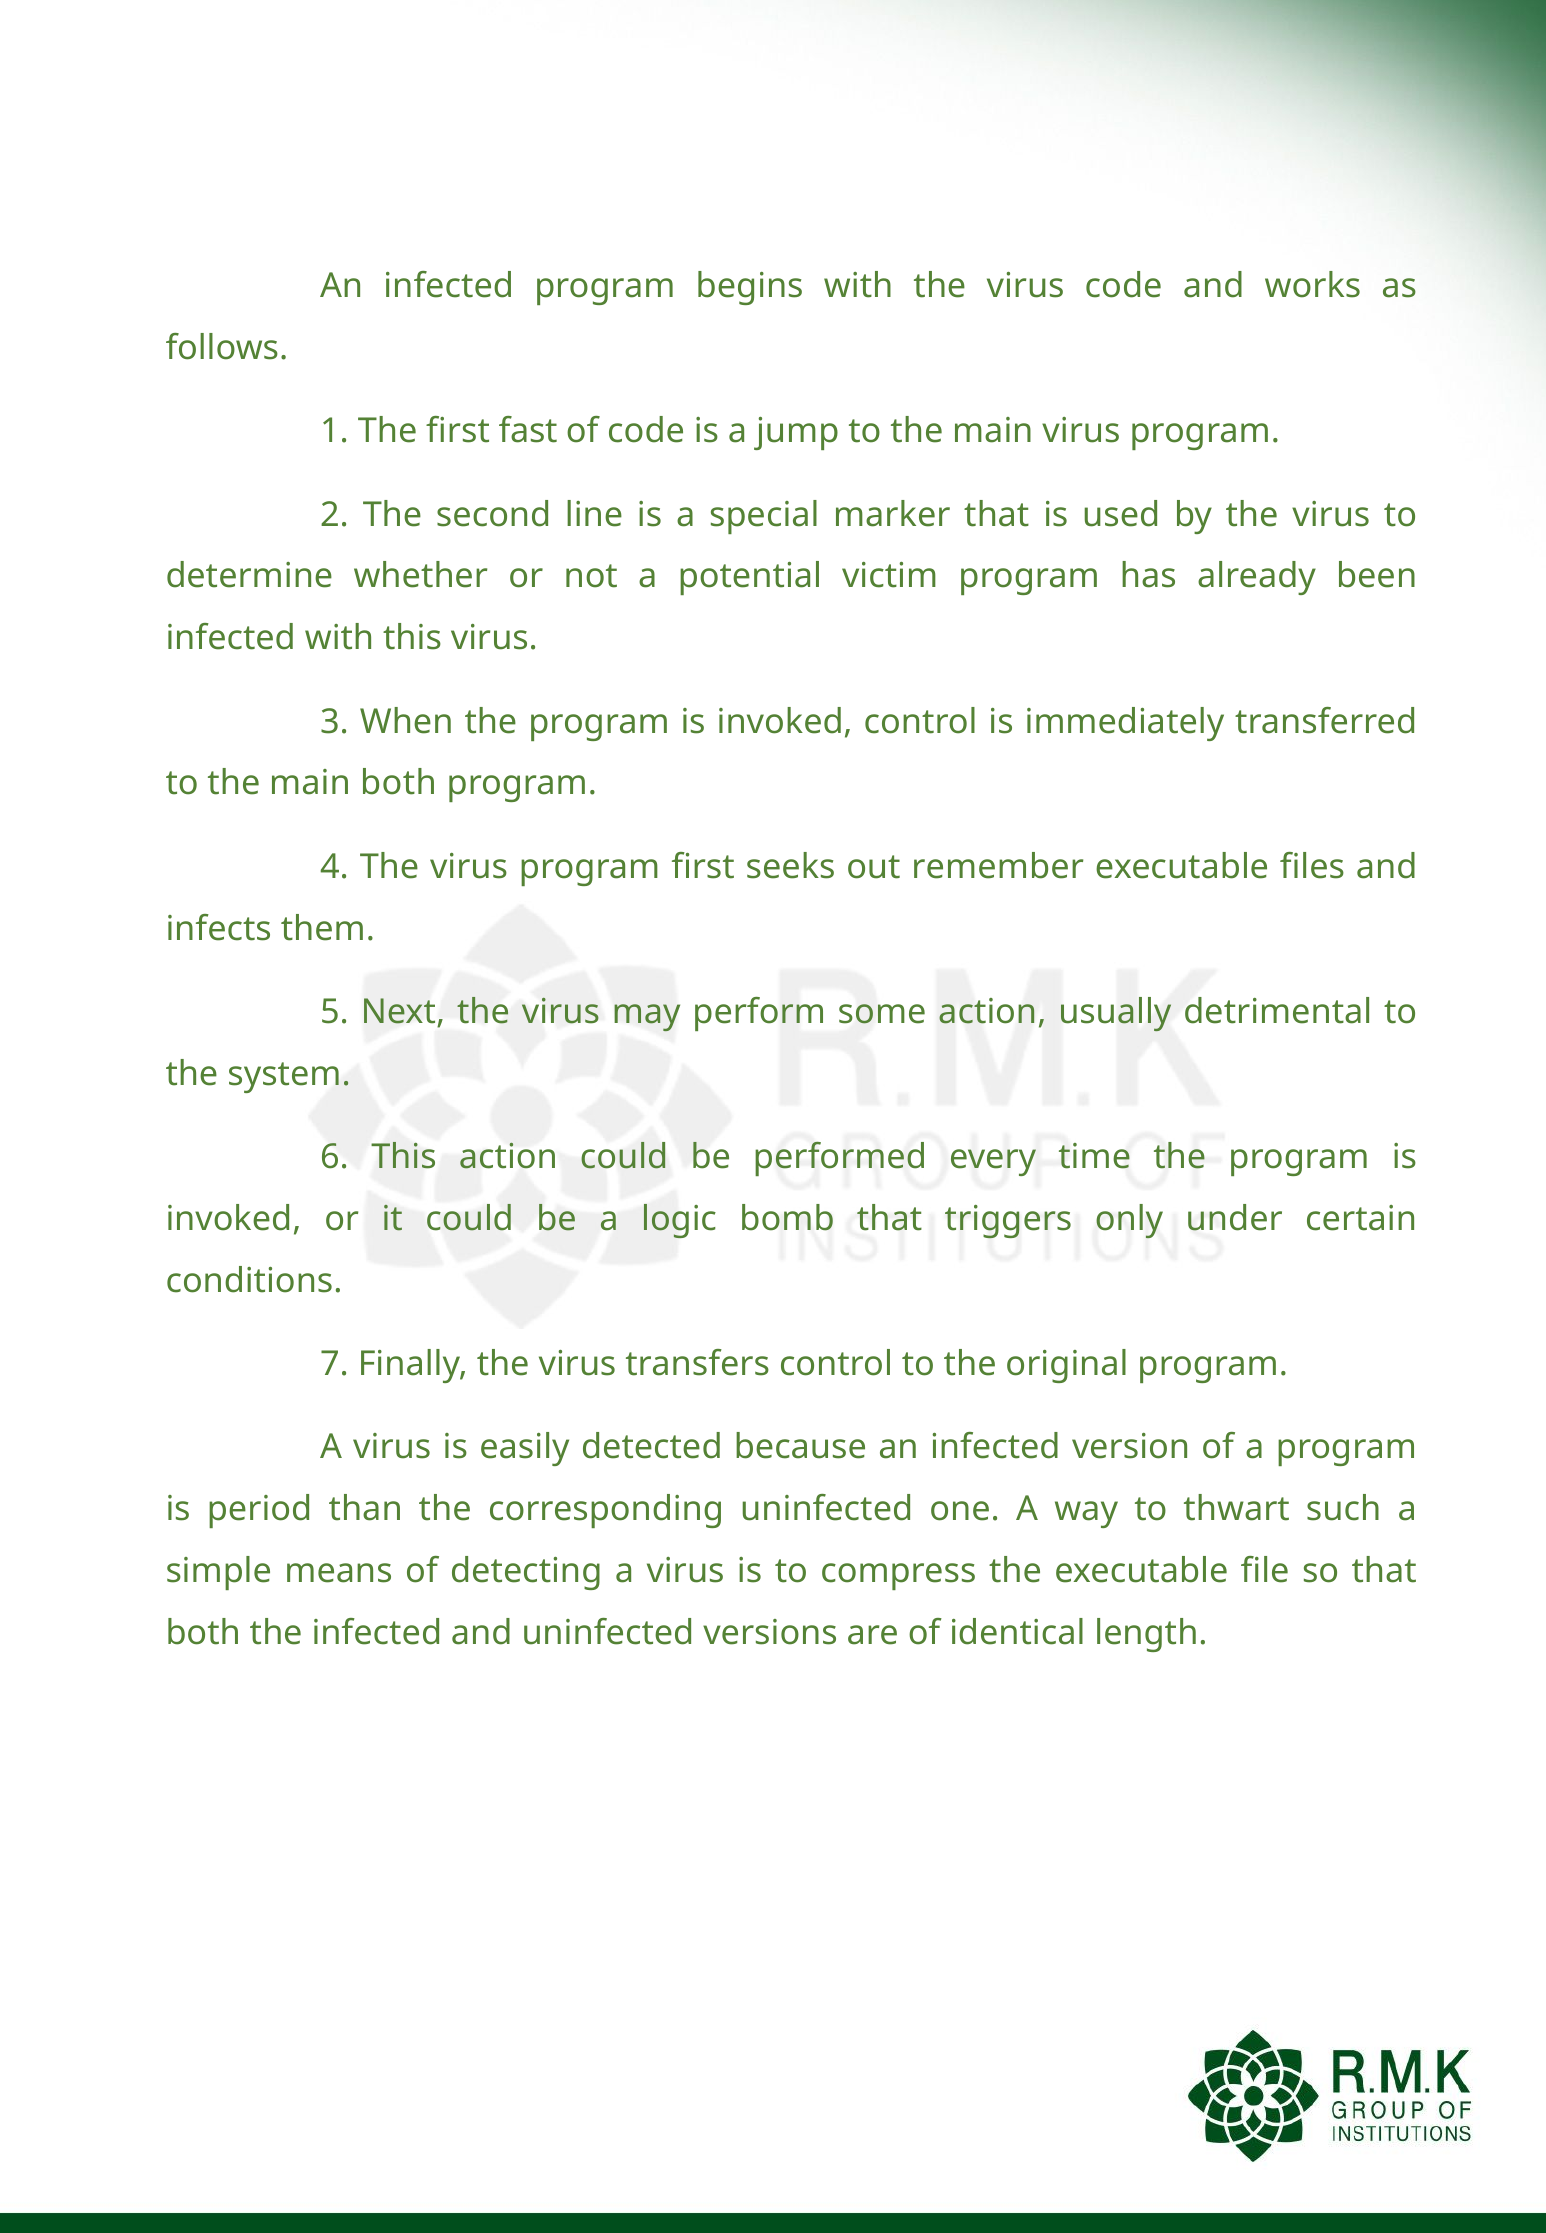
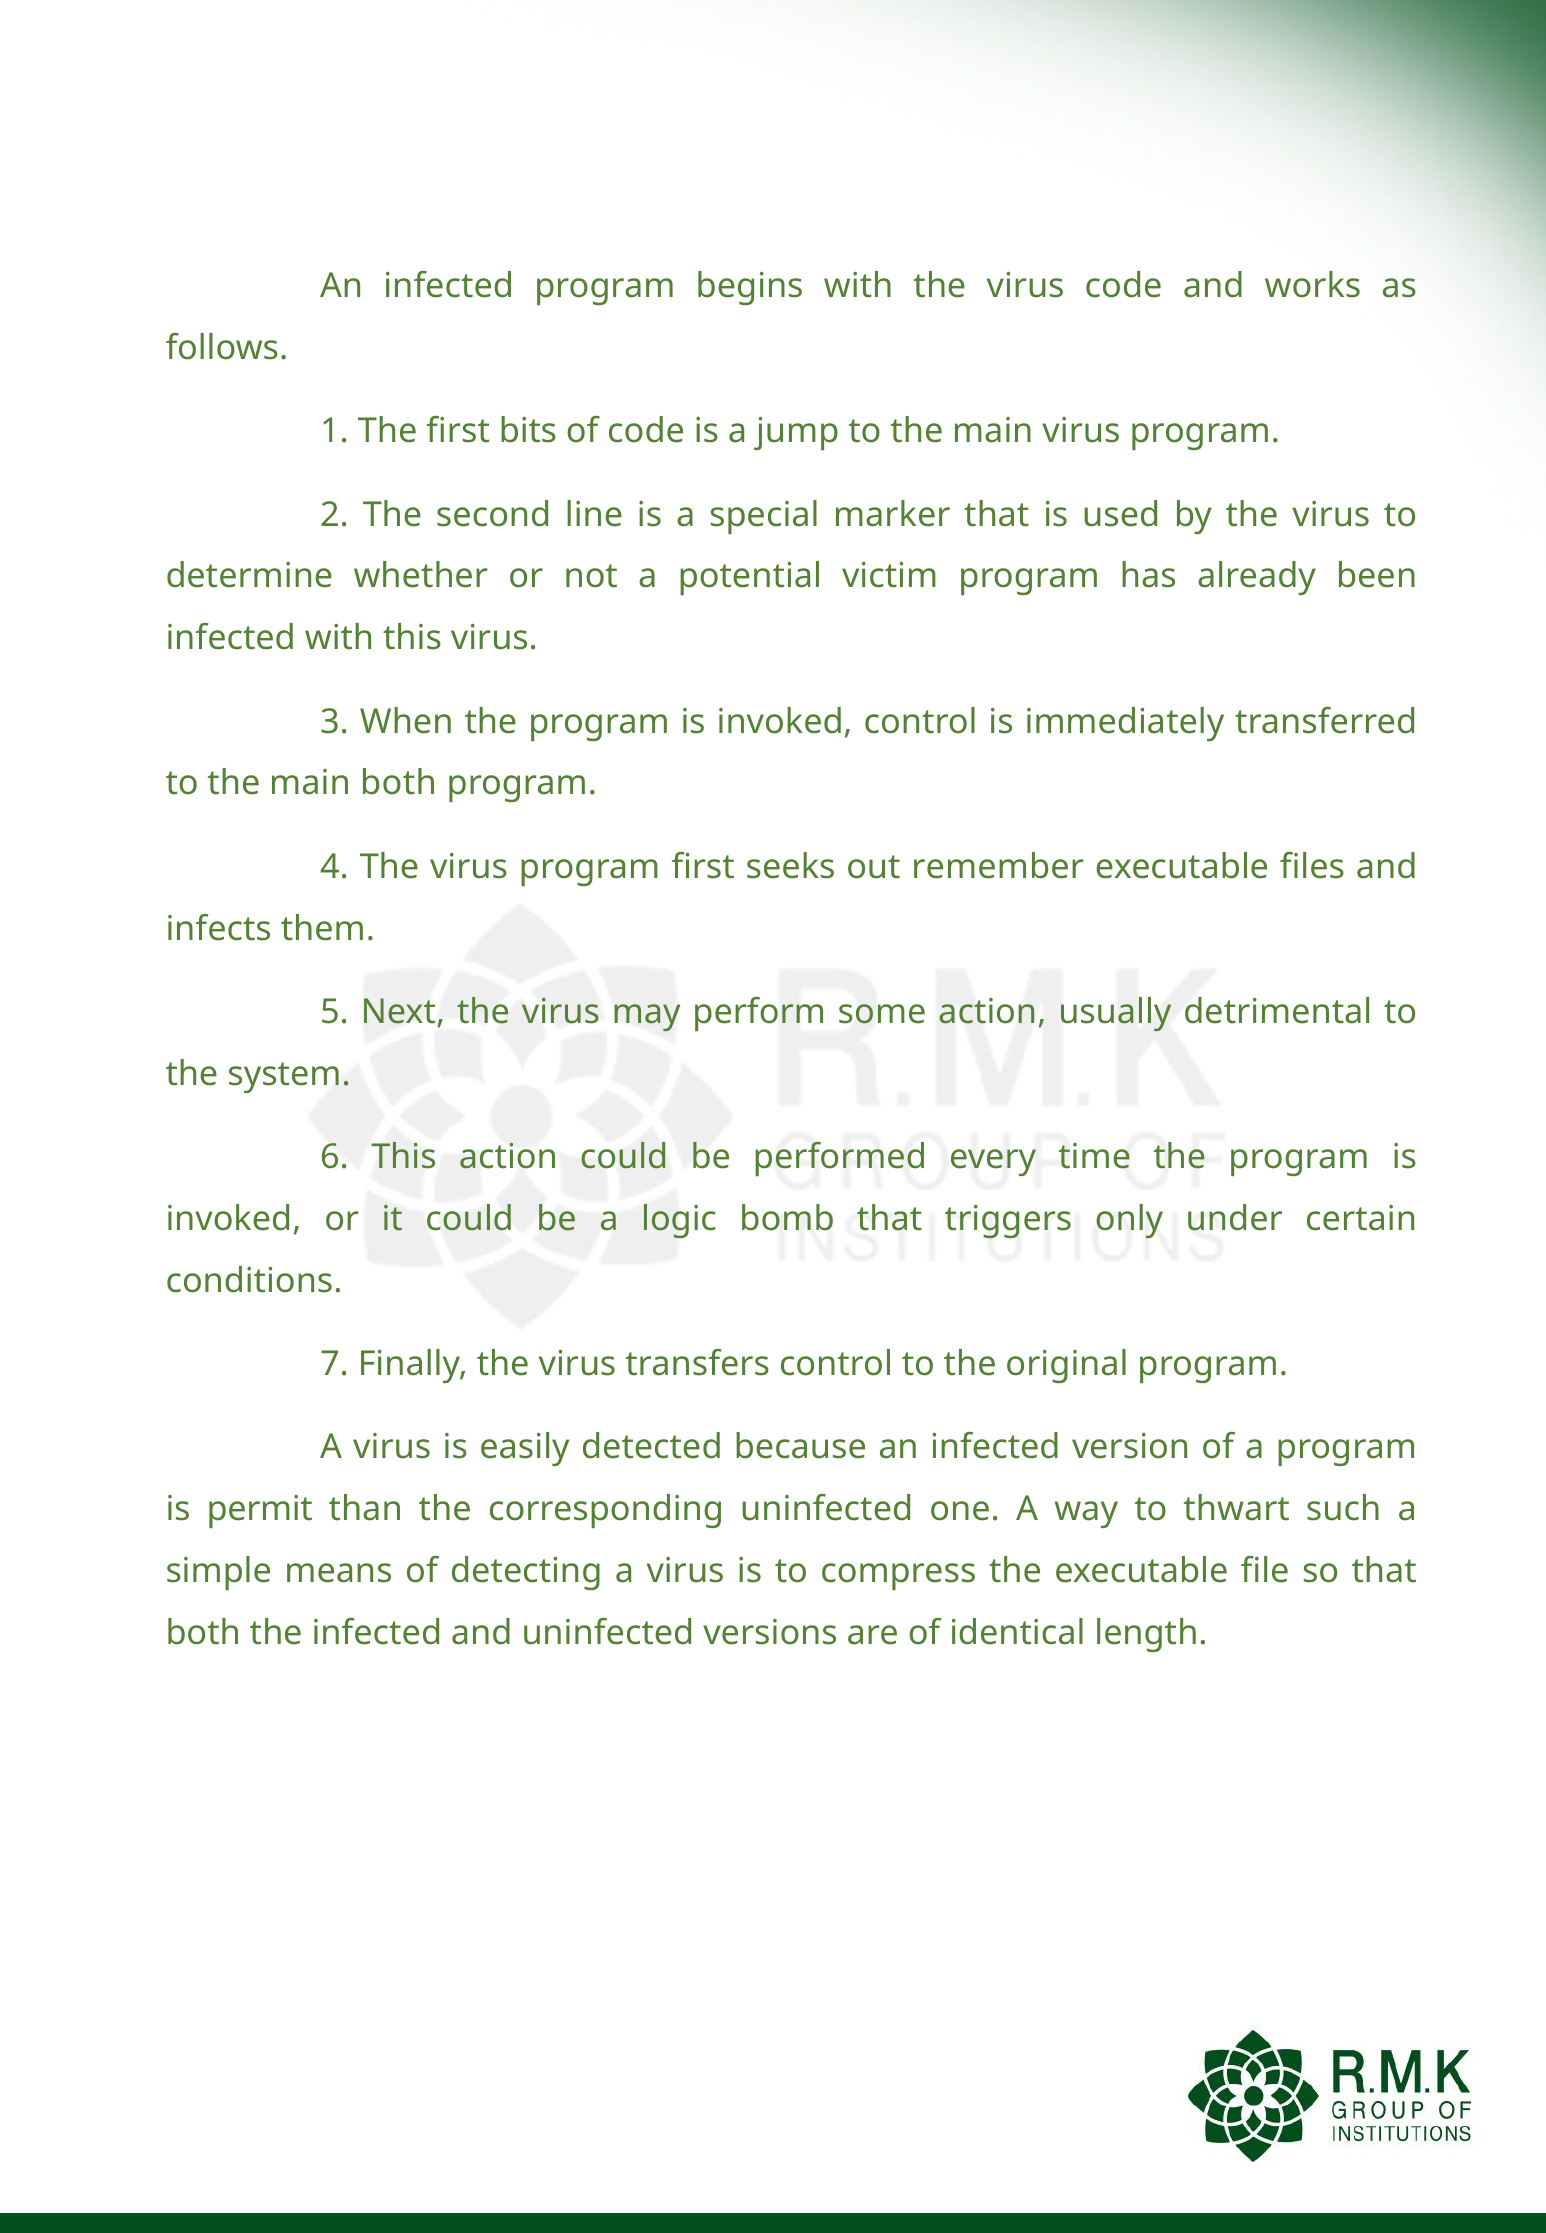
fast: fast -> bits
period: period -> permit
